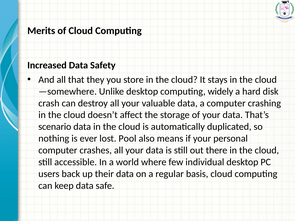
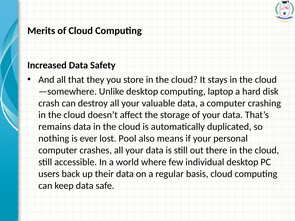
widely: widely -> laptop
scenario: scenario -> remains
